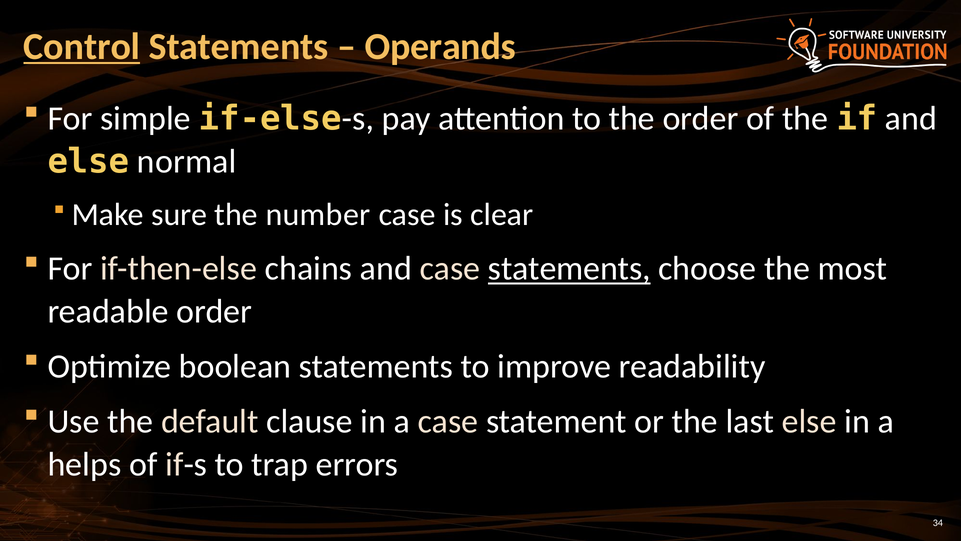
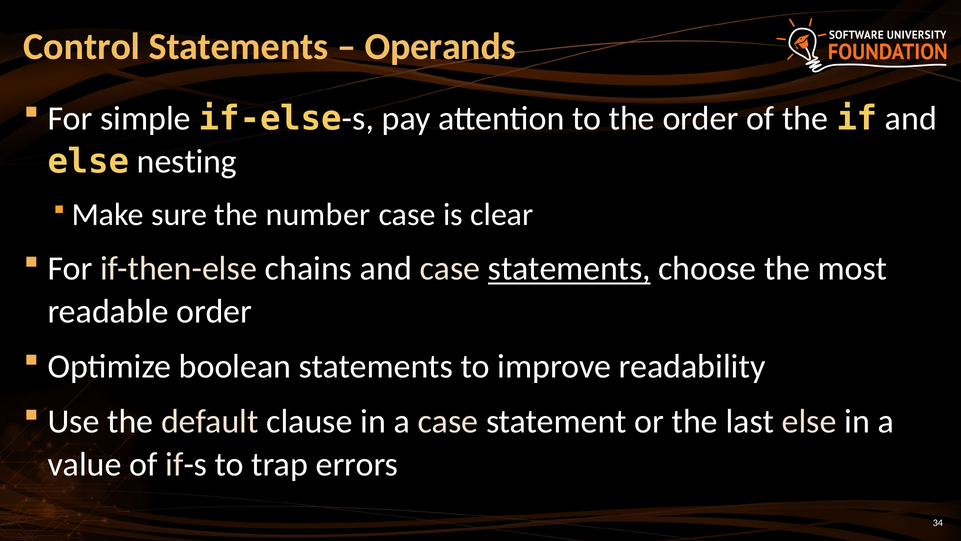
Control underline: present -> none
normal: normal -> nesting
helps: helps -> value
